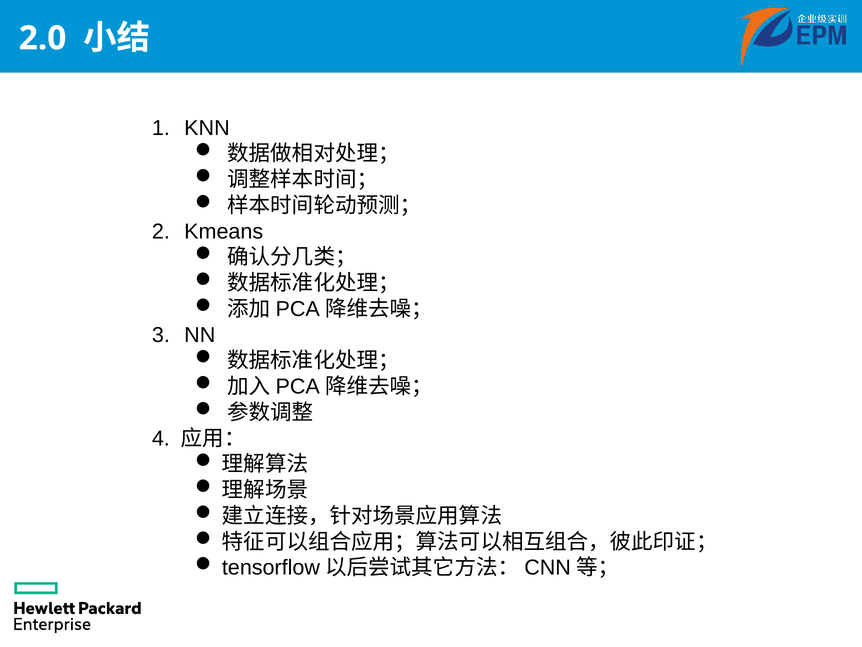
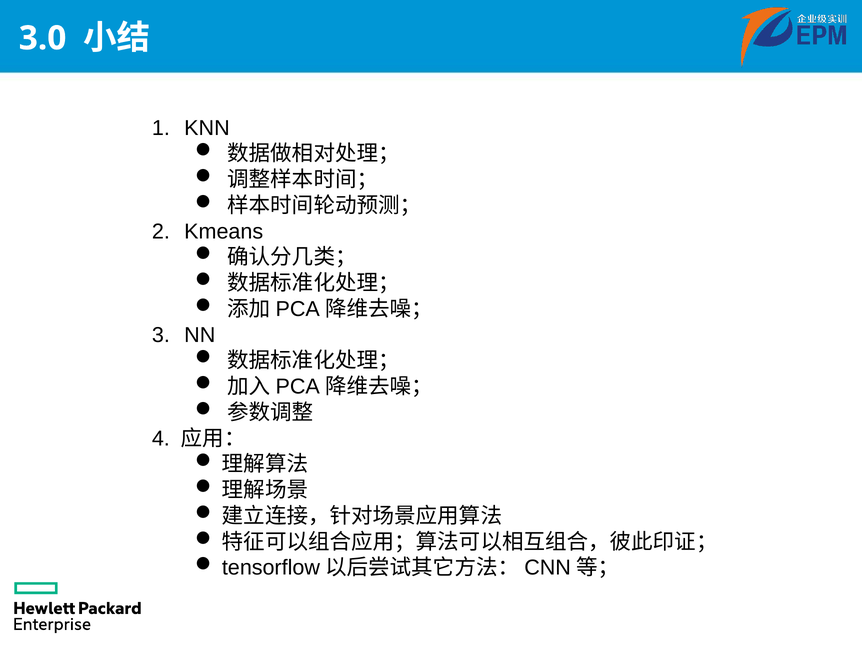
2.0: 2.0 -> 3.0
